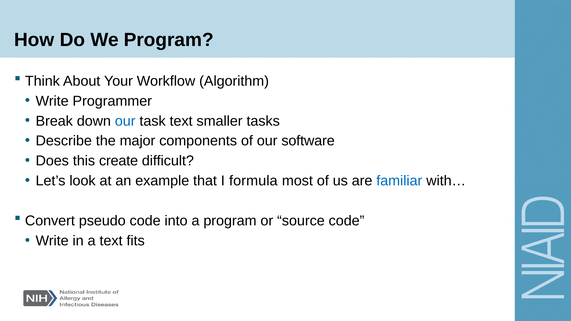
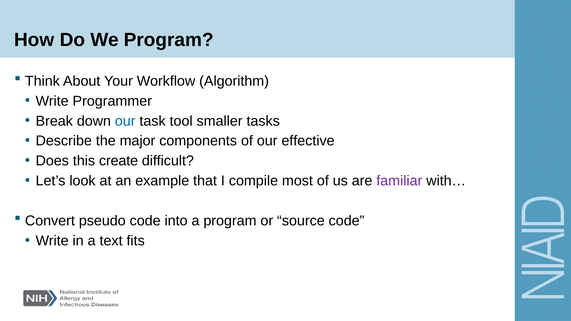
task text: text -> tool
software: software -> effective
formula: formula -> compile
familiar colour: blue -> purple
